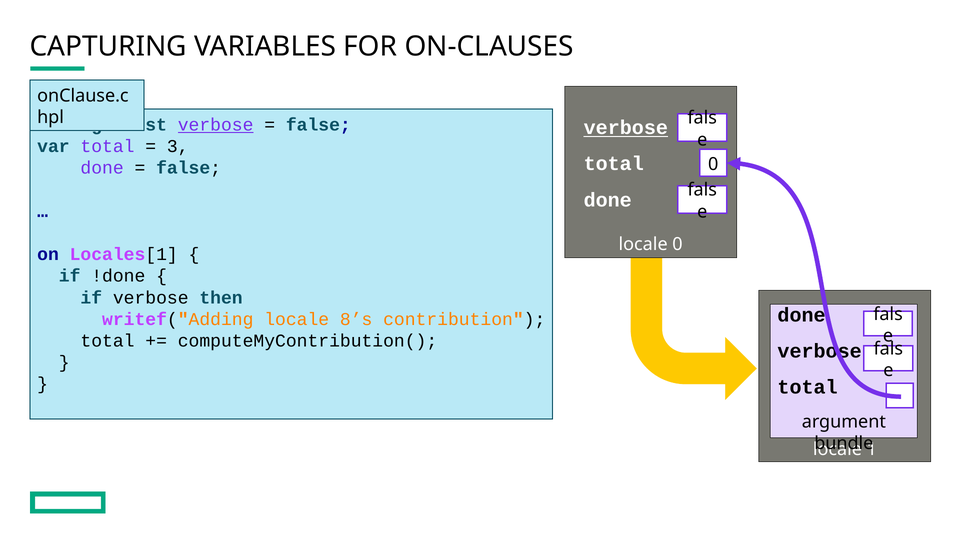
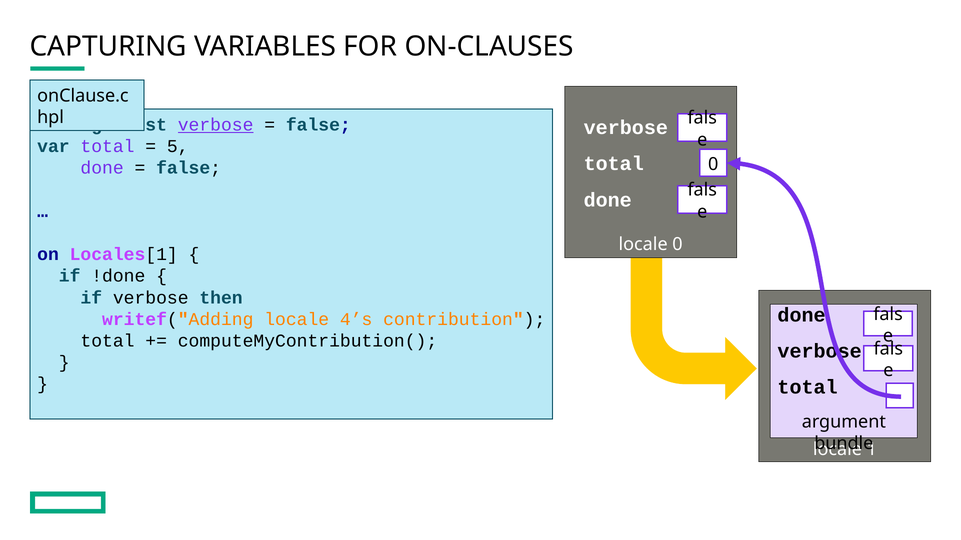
verbose at (626, 128) underline: present -> none
3: 3 -> 5
8’s: 8’s -> 4’s
